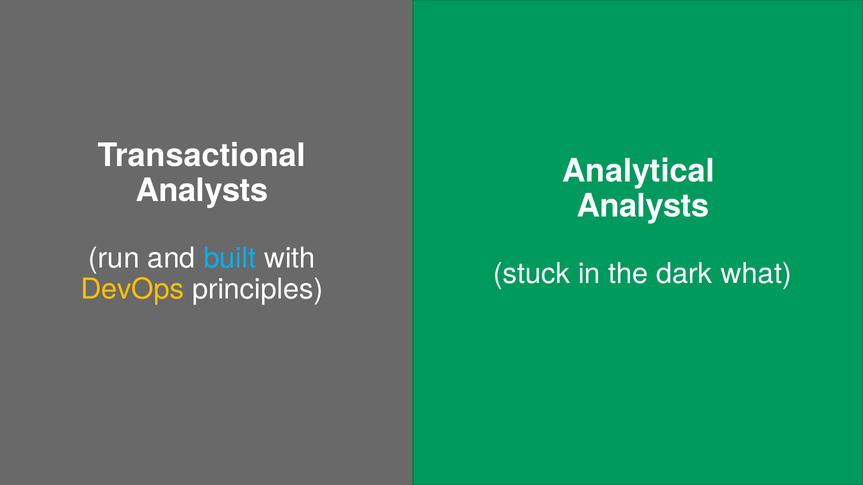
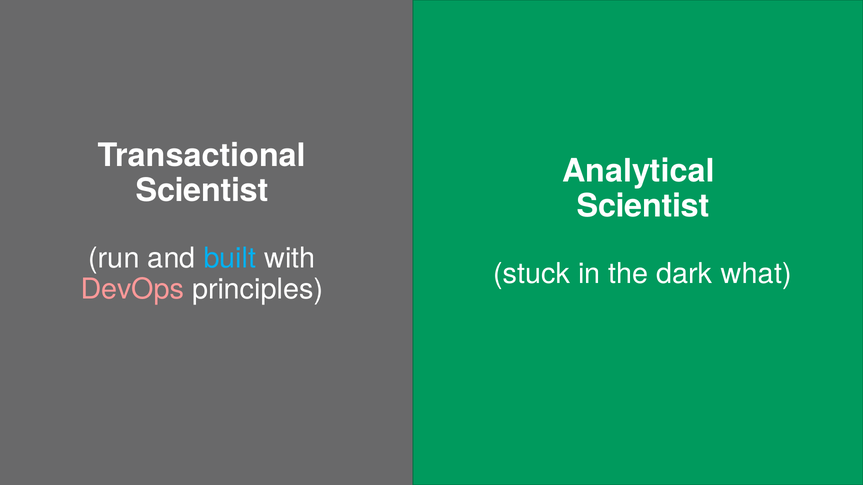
Analysts at (202, 191): Analysts -> Scientist
Analysts at (643, 206): Analysts -> Scientist
DevOps colour: yellow -> pink
